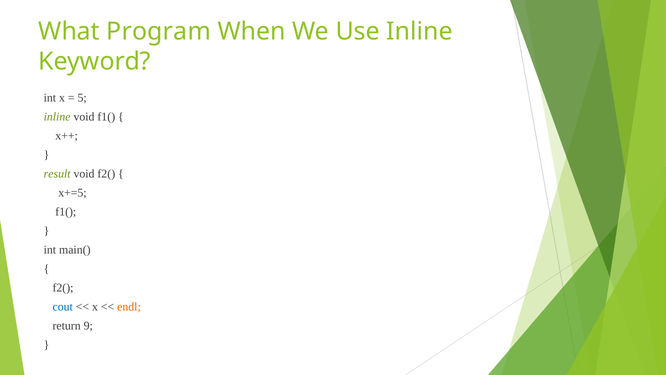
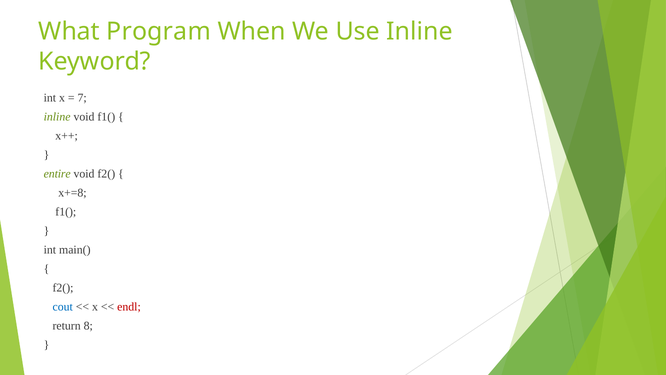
5: 5 -> 7
result: result -> entire
x+=5: x+=5 -> x+=8
endl colour: orange -> red
9: 9 -> 8
